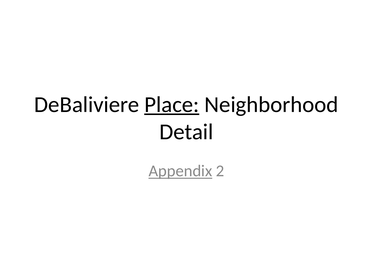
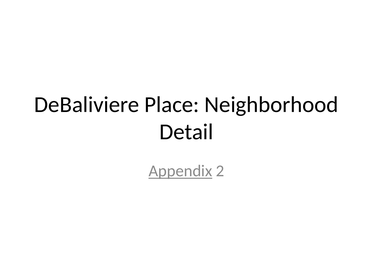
Place underline: present -> none
